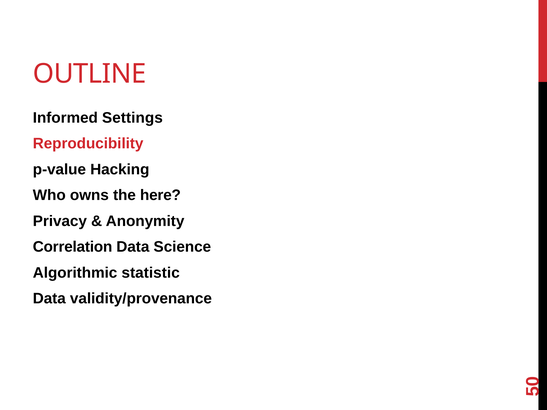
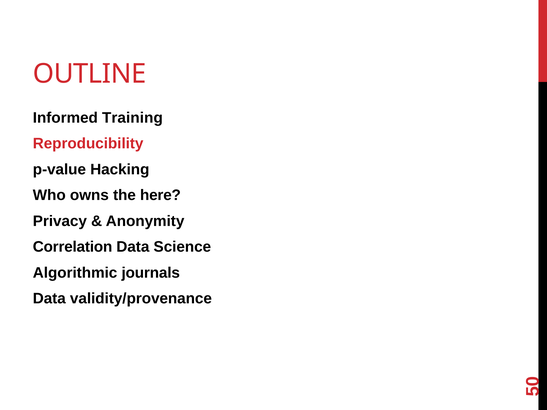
Settings: Settings -> Training
statistic: statistic -> journals
